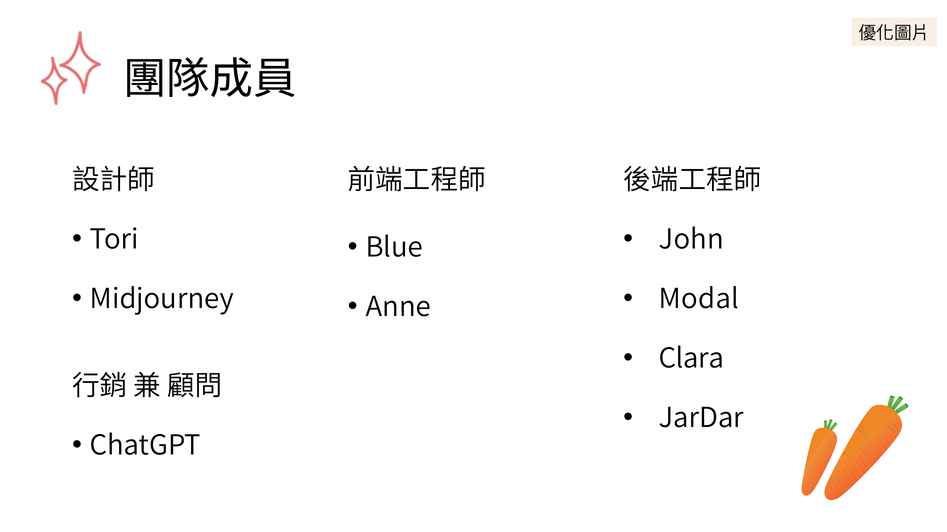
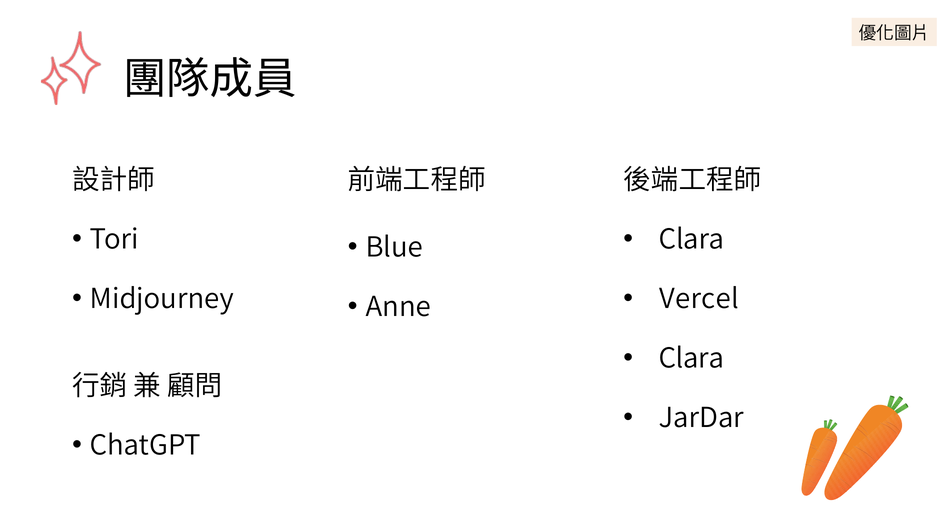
John at (691, 240): John -> Clara
Modal: Modal -> Vercel
